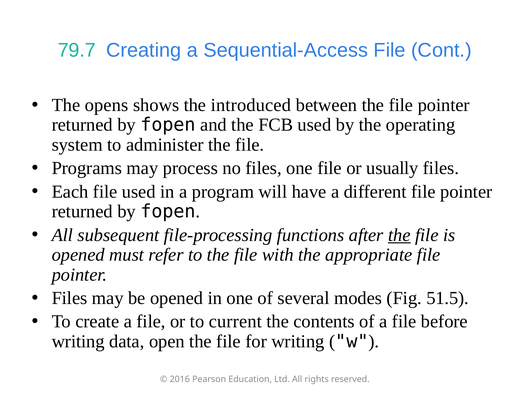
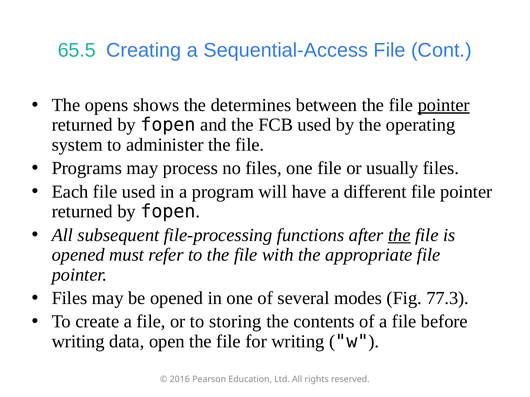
79.7: 79.7 -> 65.5
introduced: introduced -> determines
pointer at (444, 105) underline: none -> present
51.5: 51.5 -> 77.3
current: current -> storing
